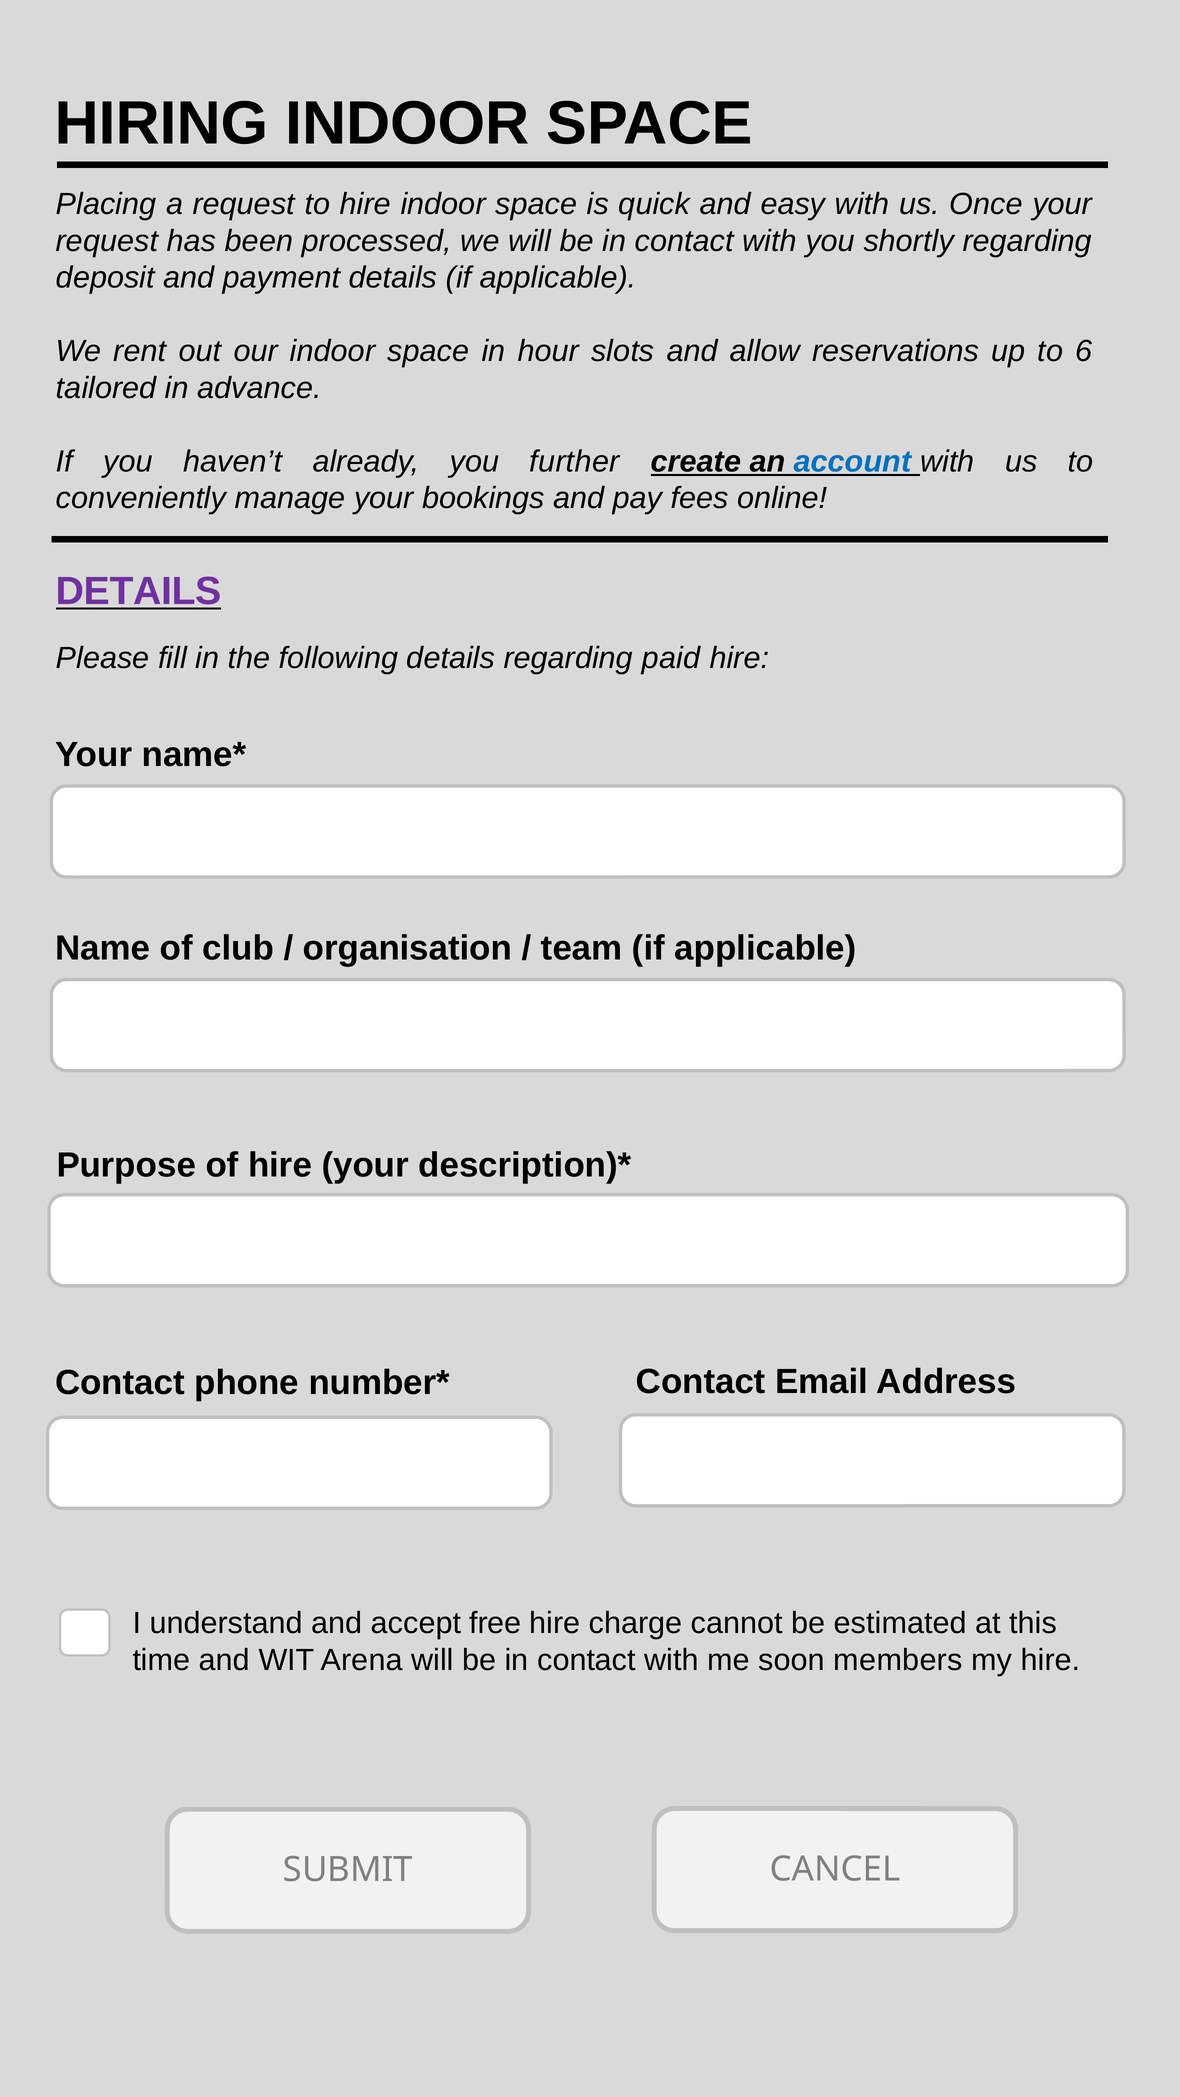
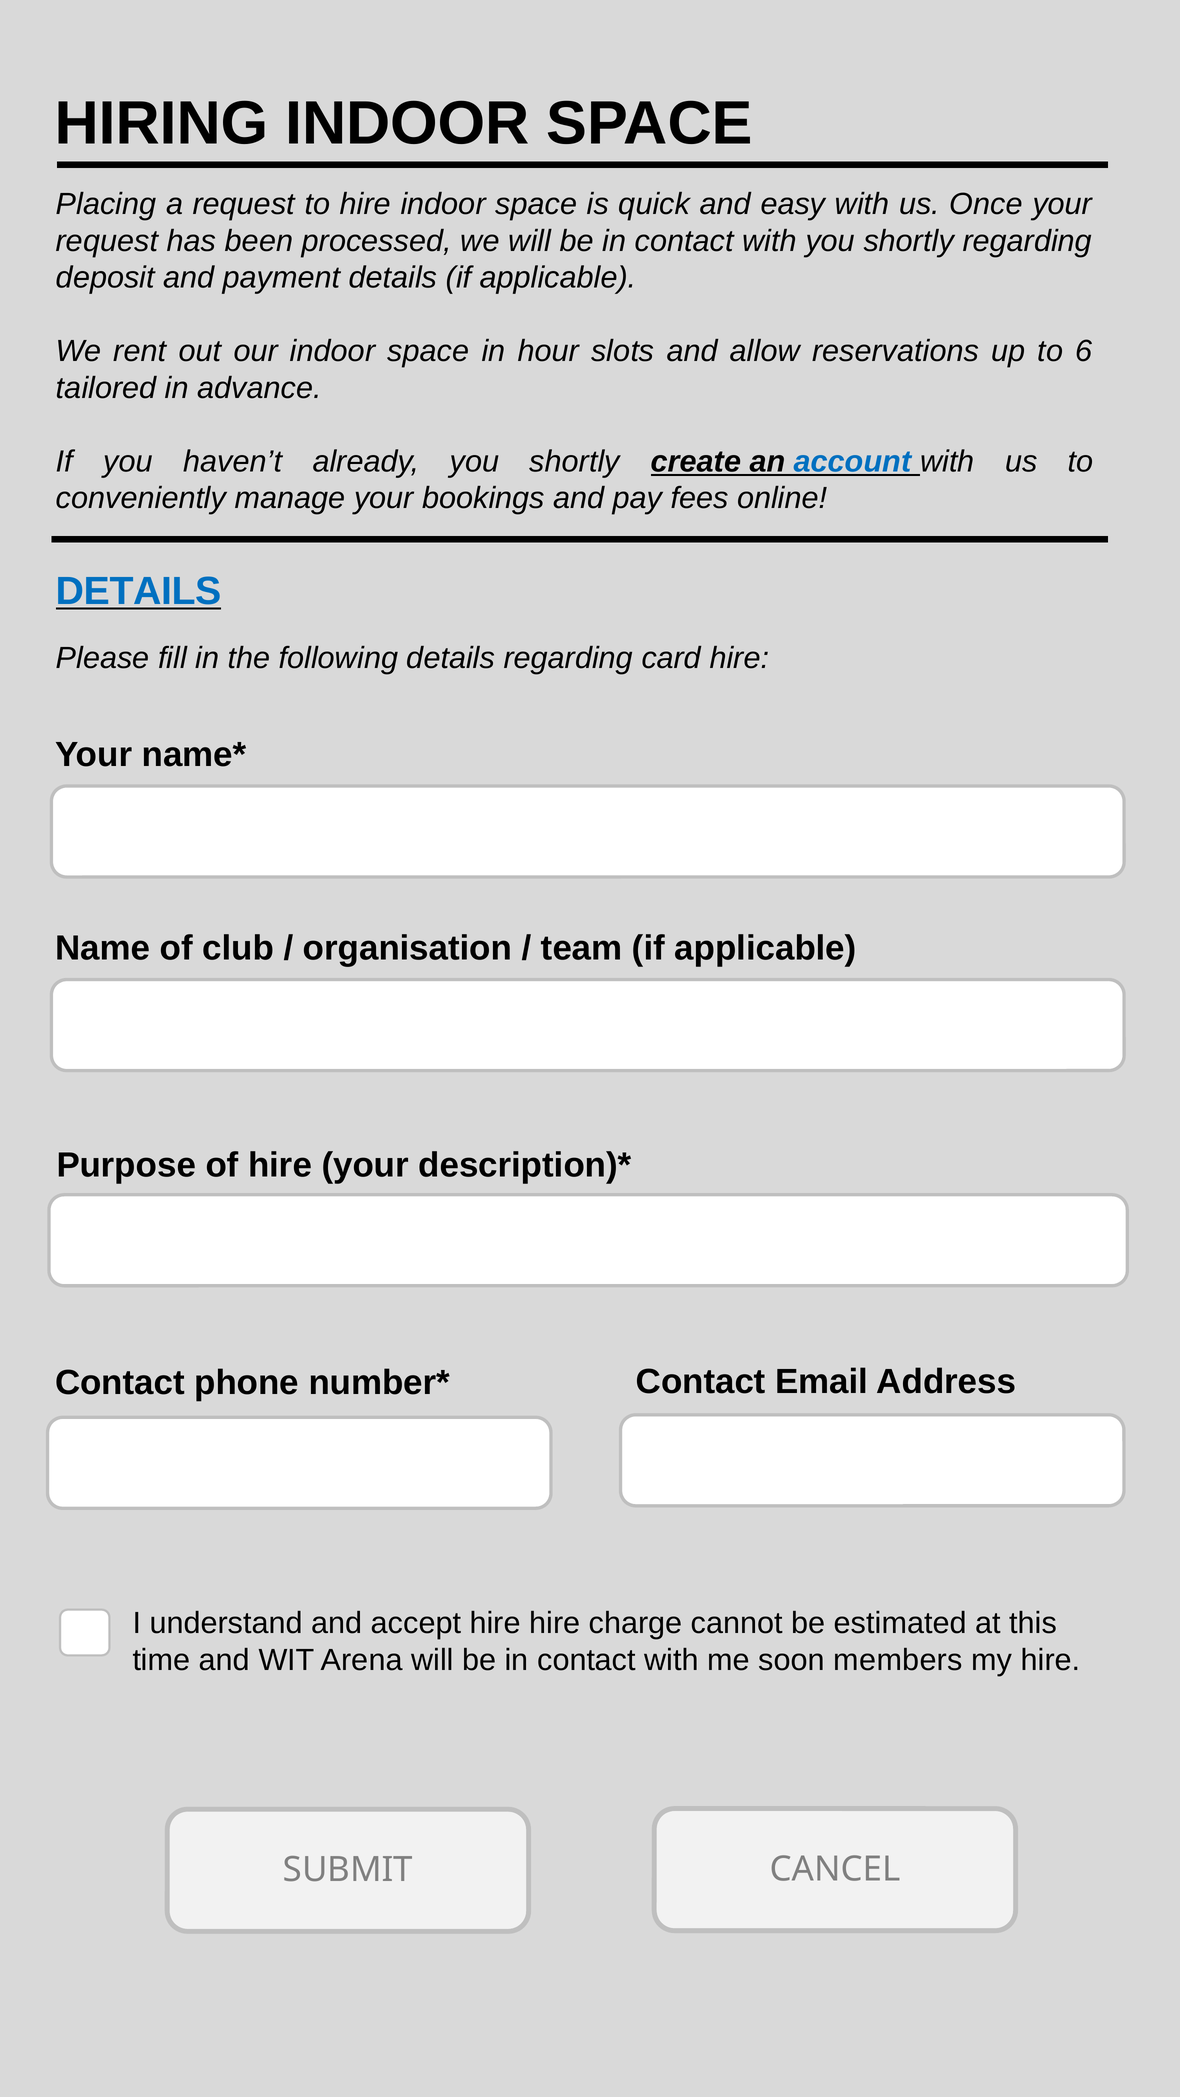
already you further: further -> shortly
DETAILS at (139, 591) colour: purple -> blue
paid: paid -> card
accept free: free -> hire
